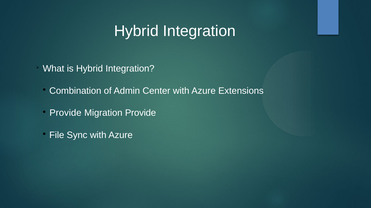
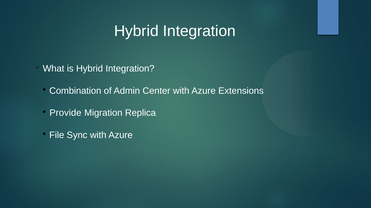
Migration Provide: Provide -> Replica
